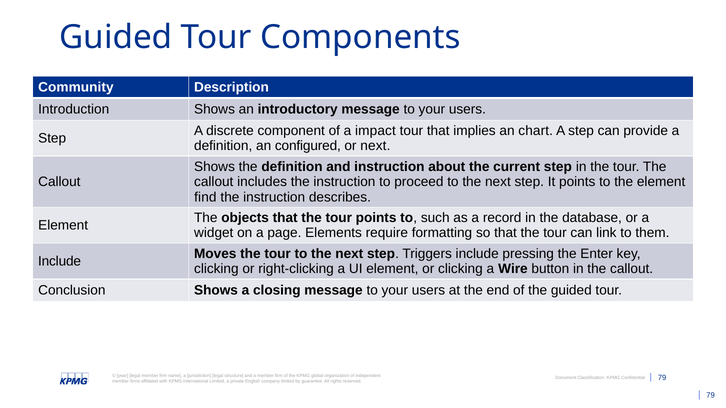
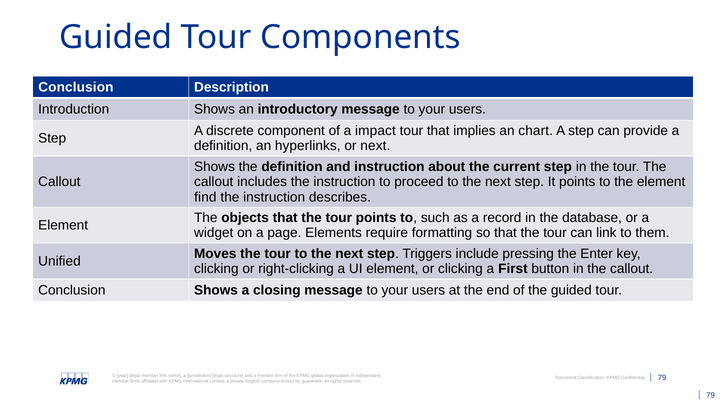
Community at (76, 87): Community -> Conclusion
configured: configured -> hyperlinks
Include at (60, 262): Include -> Unified
Wire: Wire -> First
